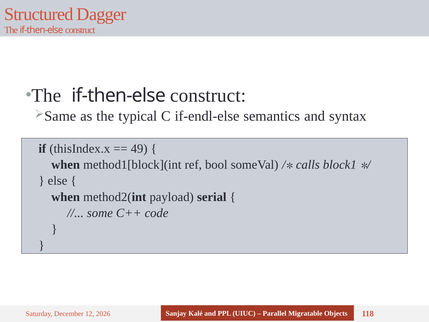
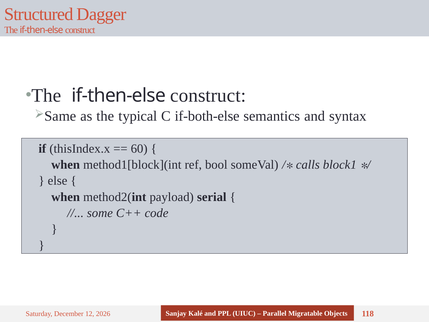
if-endl-else: if-endl-else -> if-both-else
49: 49 -> 60
